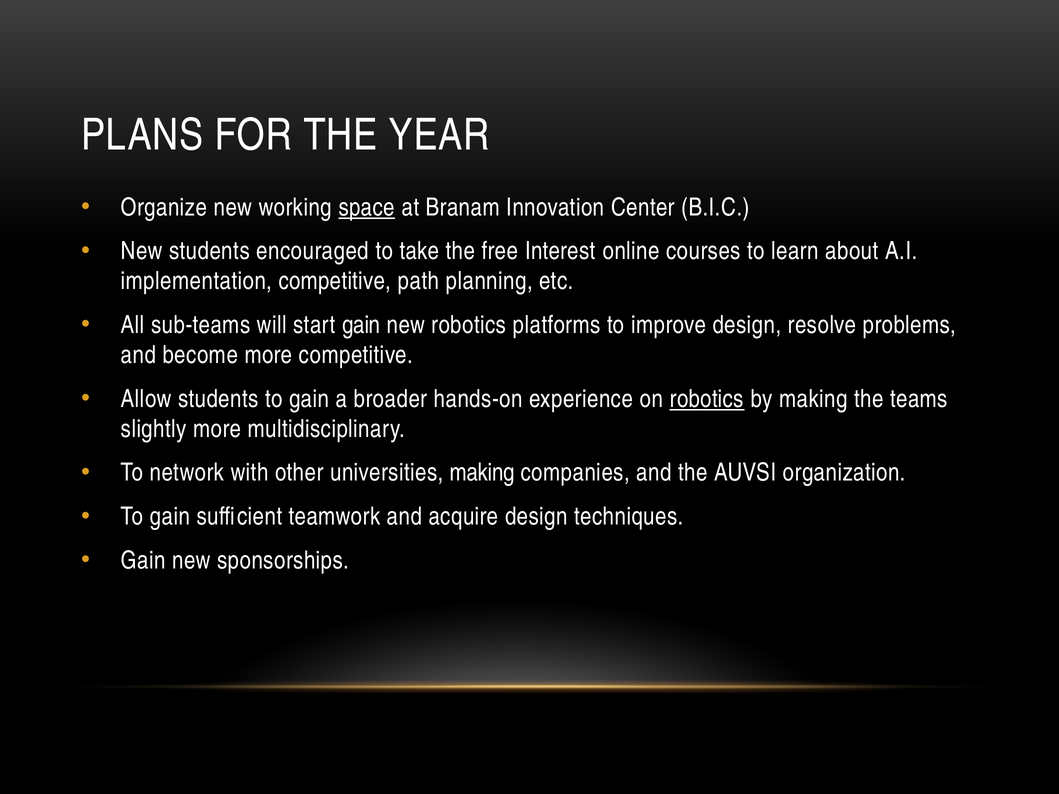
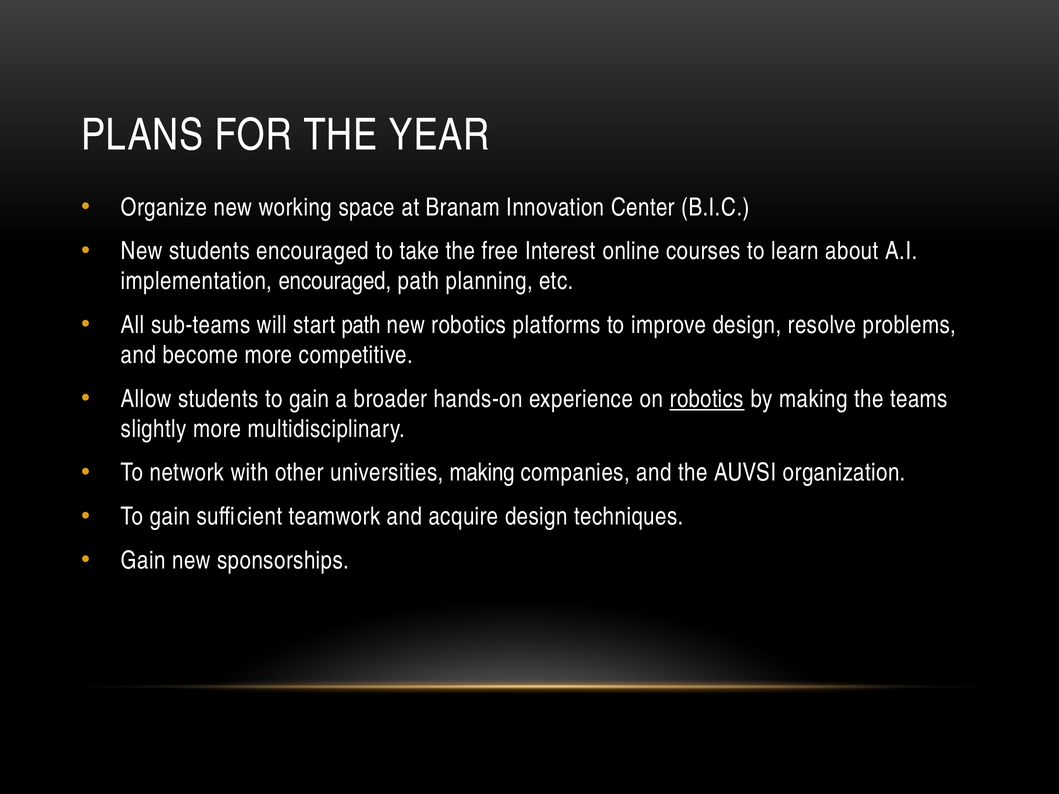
space underline: present -> none
implementation competitive: competitive -> encouraged
start gain: gain -> path
